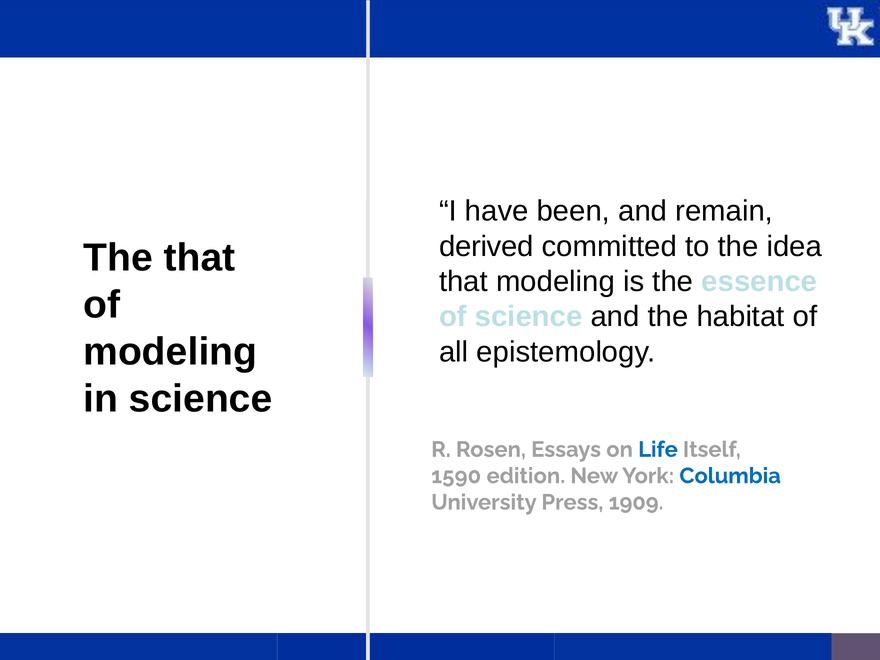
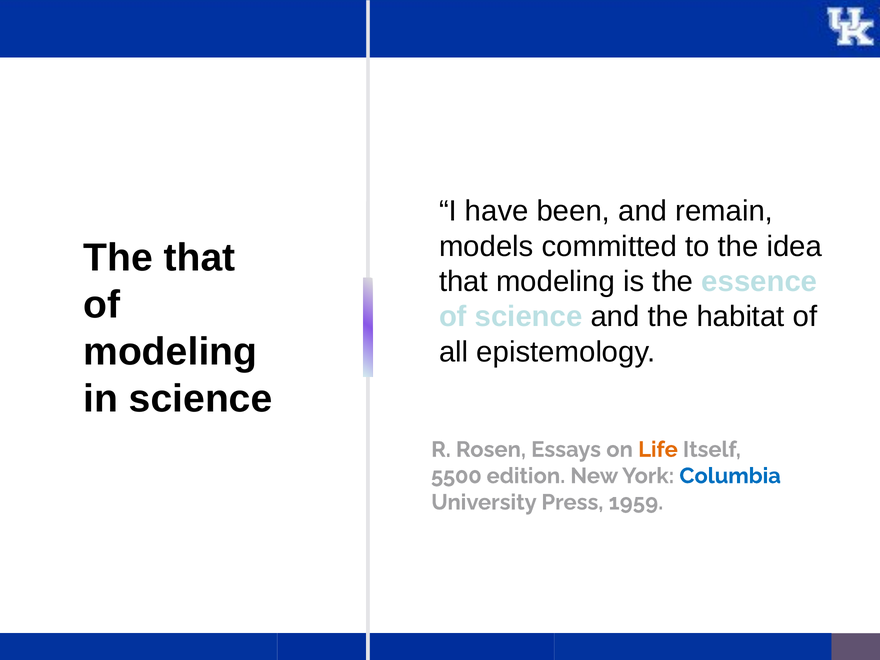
derived: derived -> models
Life colour: blue -> orange
1590: 1590 -> 5500
1909: 1909 -> 1959
